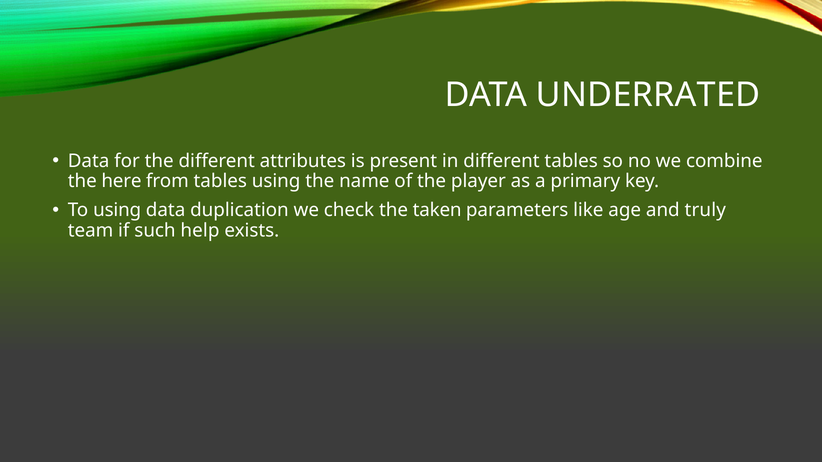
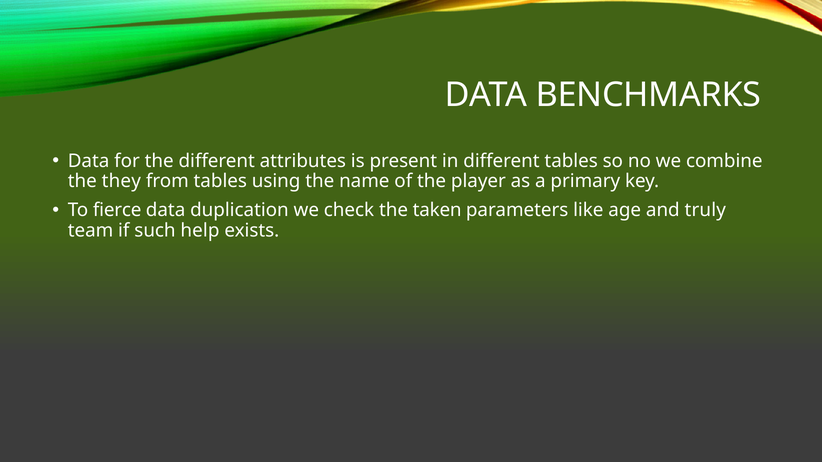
UNDERRATED: UNDERRATED -> BENCHMARKS
here: here -> they
To using: using -> fierce
